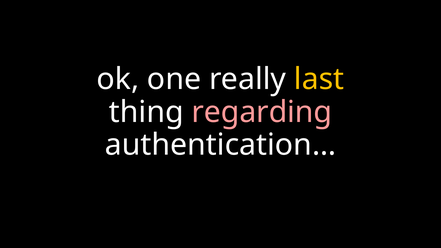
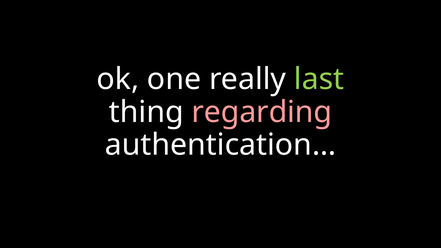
last colour: yellow -> light green
